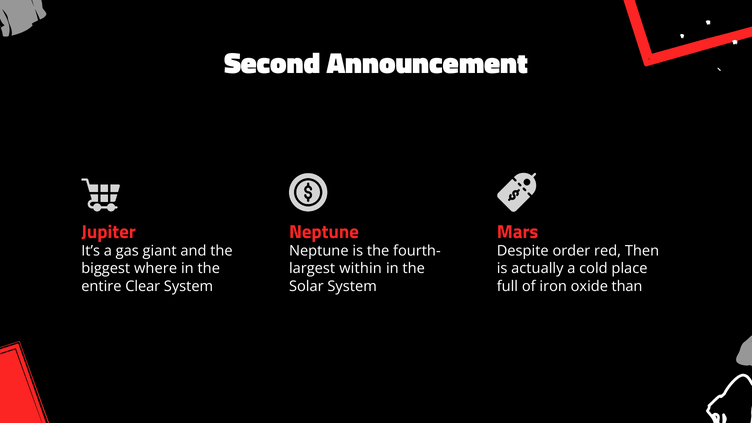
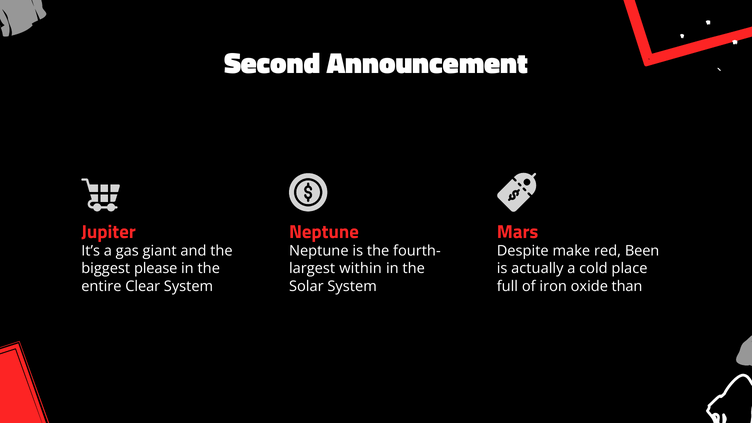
order: order -> make
Then: Then -> Been
where: where -> please
